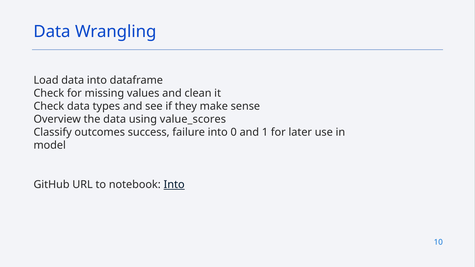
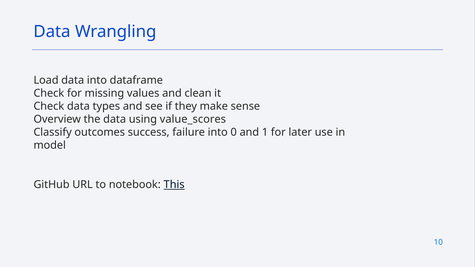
notebook Into: Into -> This
